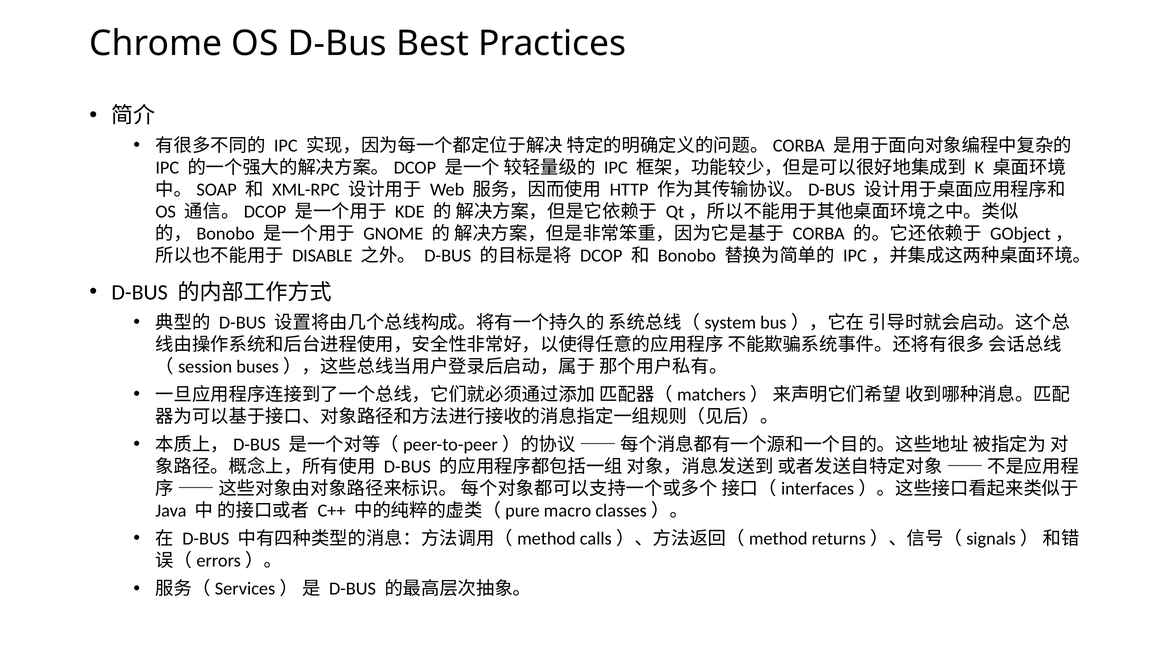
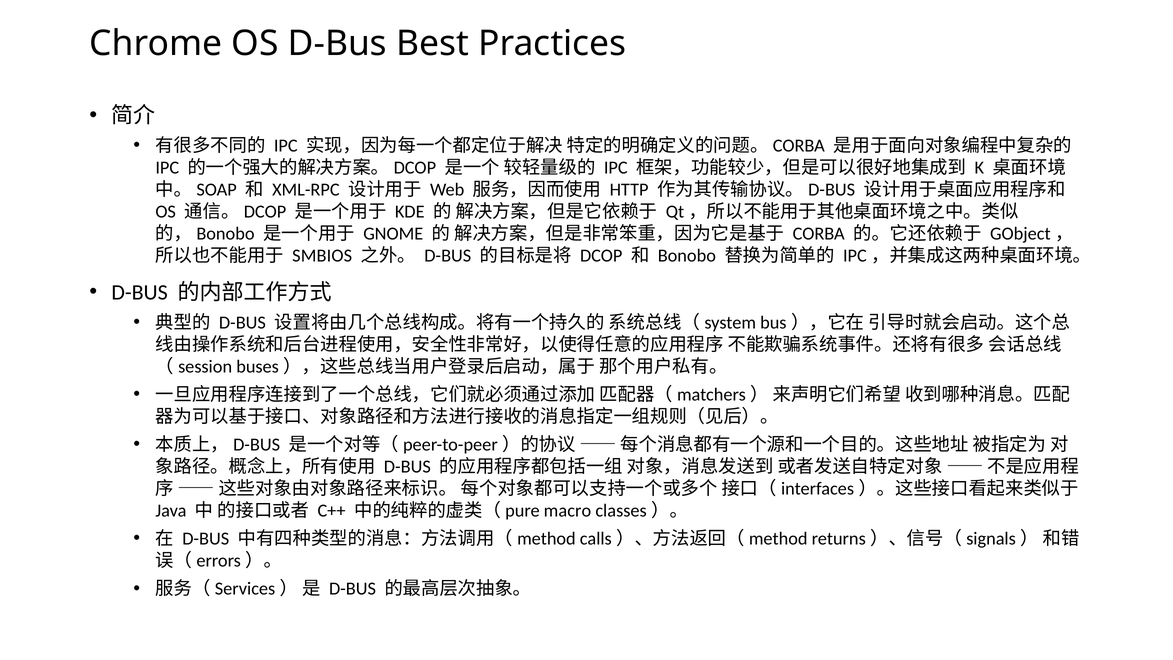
DISABLE: DISABLE -> SMBIOS
